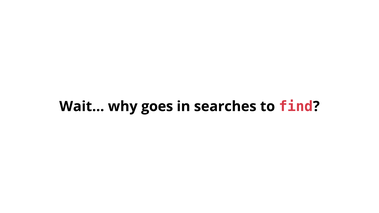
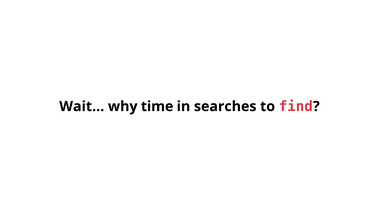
goes: goes -> time
